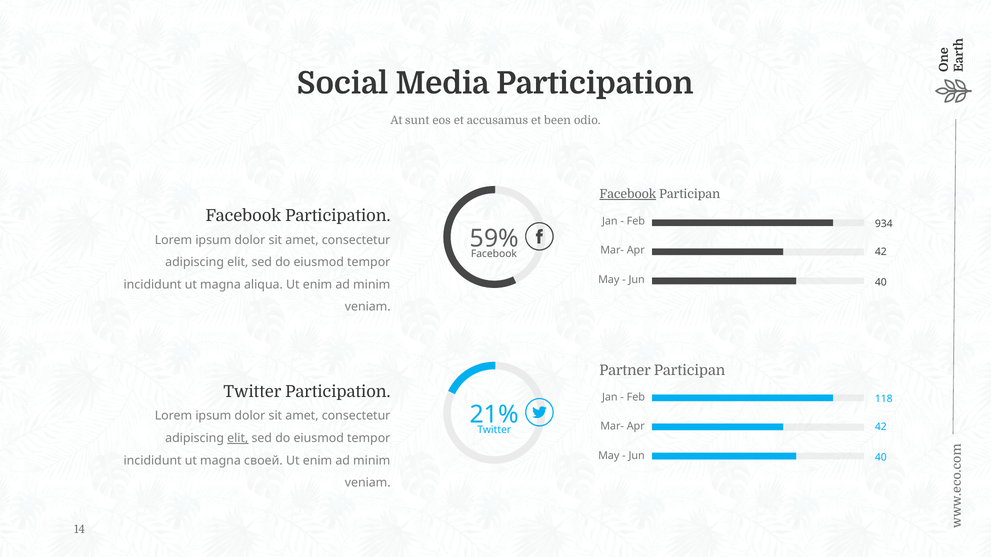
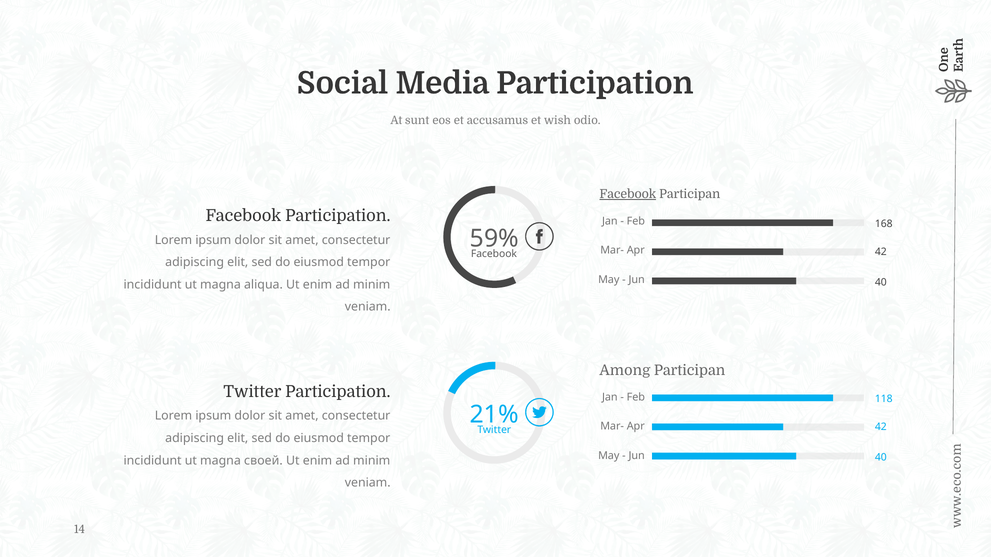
been: been -> wish
934: 934 -> 168
Partner: Partner -> Among
elit at (238, 438) underline: present -> none
